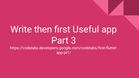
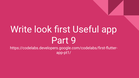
then: then -> look
3: 3 -> 9
